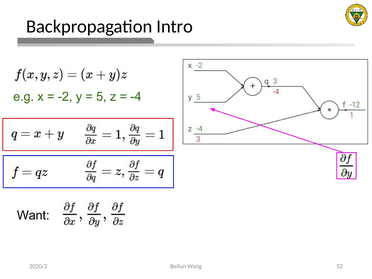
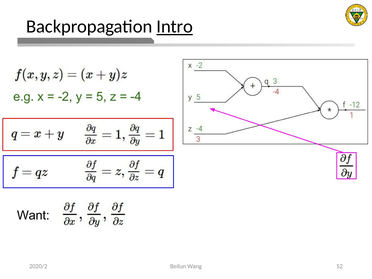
Intro underline: none -> present
